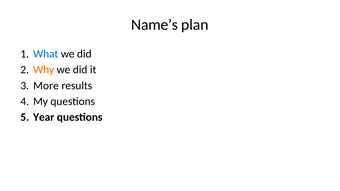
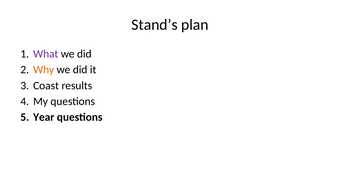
Name’s: Name’s -> Stand’s
What colour: blue -> purple
More: More -> Coast
